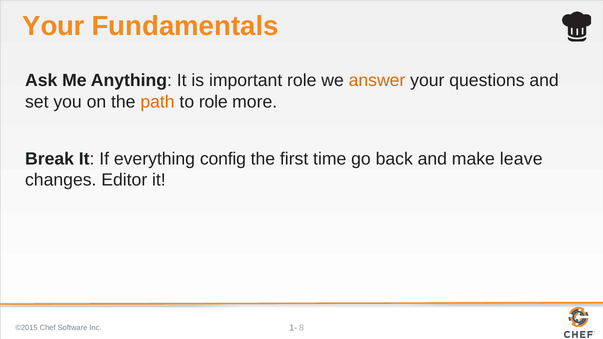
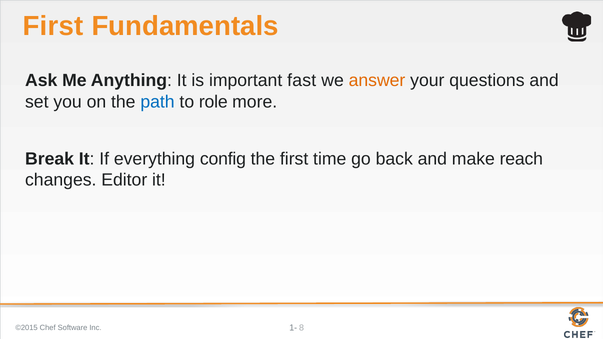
Your at (53, 26): Your -> First
important role: role -> fast
path colour: orange -> blue
leave: leave -> reach
